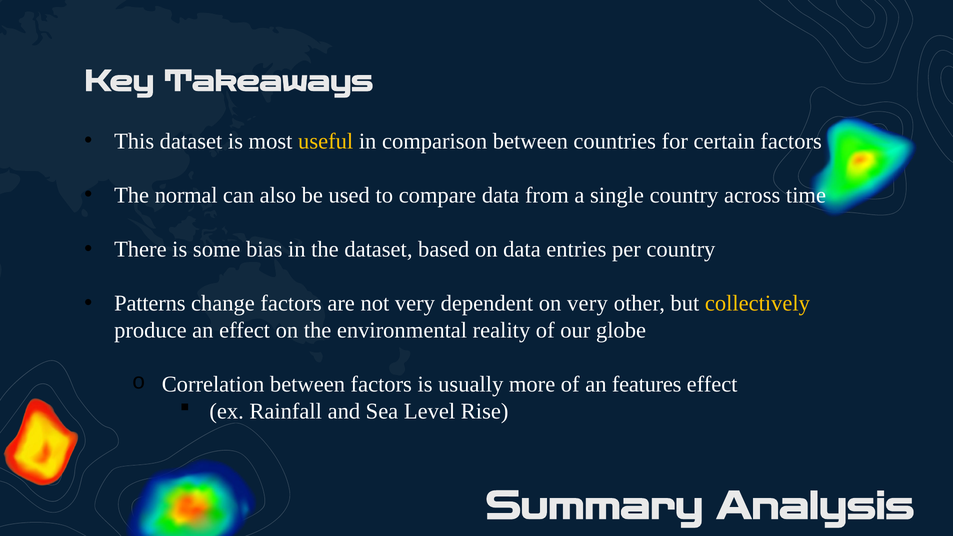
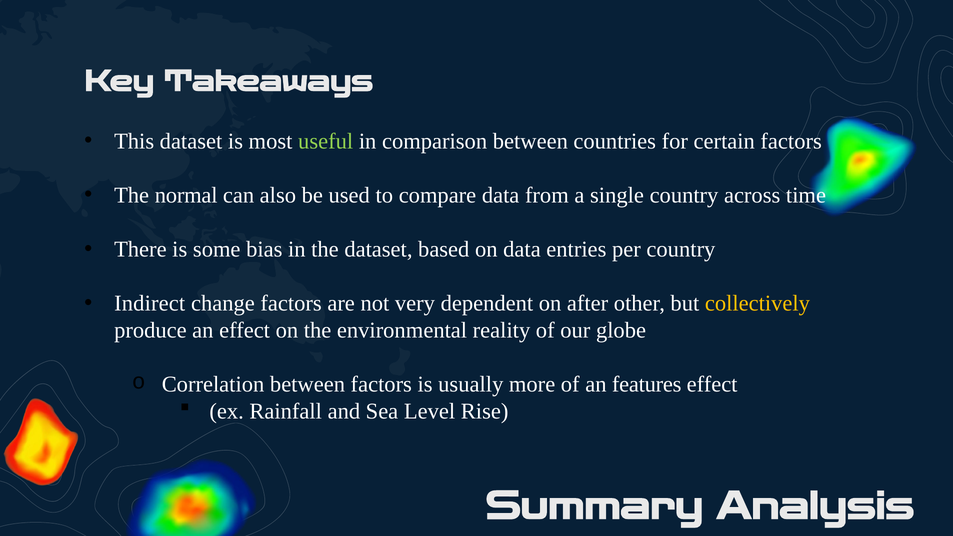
useful colour: yellow -> light green
Patterns: Patterns -> Indirect
on very: very -> after
